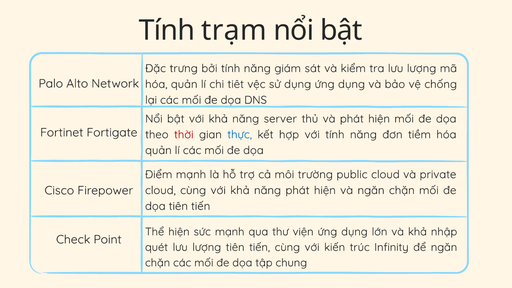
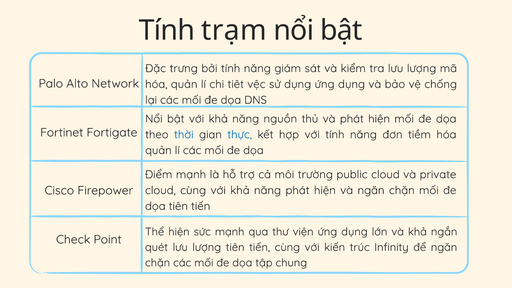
server: server -> nguồn
thời colour: red -> blue
nhập: nhập -> ngắn
